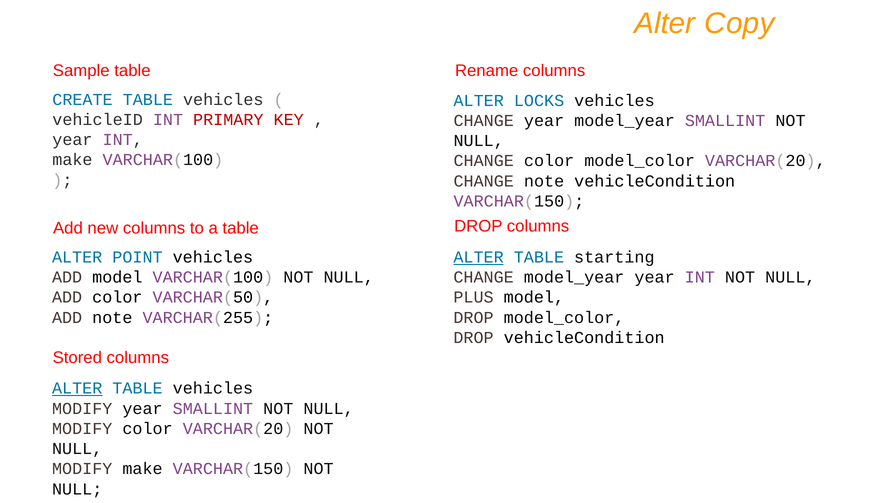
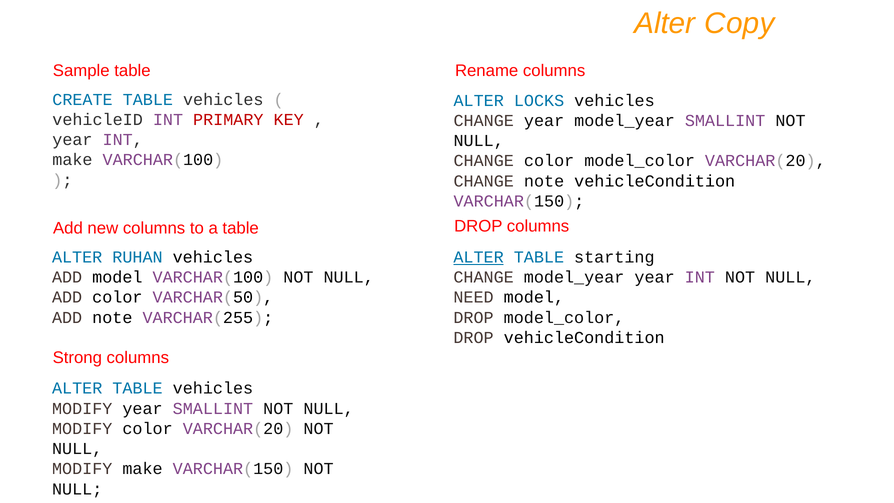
POINT: POINT -> RUHAN
PLUS: PLUS -> NEED
Stored: Stored -> Strong
ALTER at (77, 388) underline: present -> none
